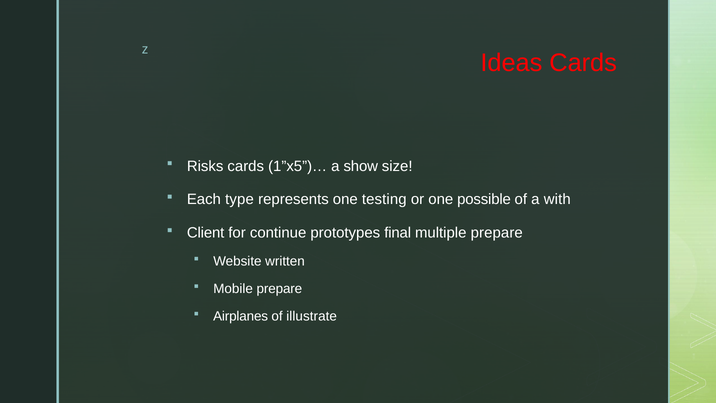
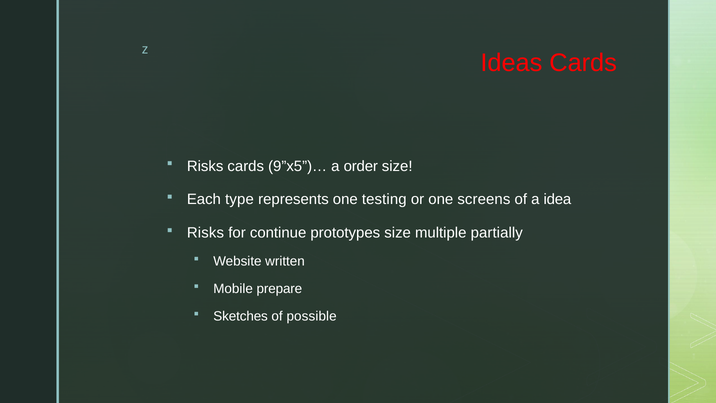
1”x5”)…: 1”x5”)… -> 9”x5”)…
show: show -> order
possible: possible -> screens
with: with -> idea
Client at (206, 233): Client -> Risks
prototypes final: final -> size
multiple prepare: prepare -> partially
Airplanes: Airplanes -> Sketches
illustrate: illustrate -> possible
